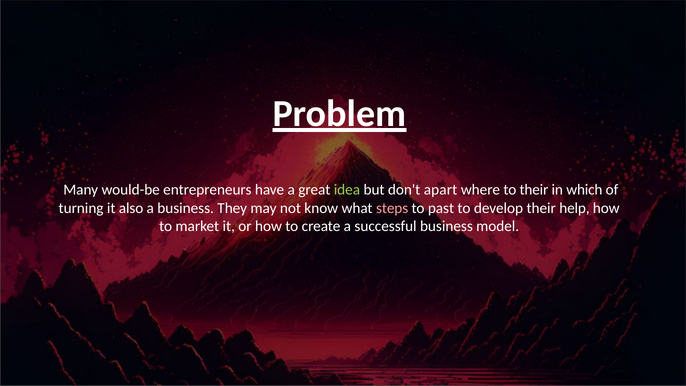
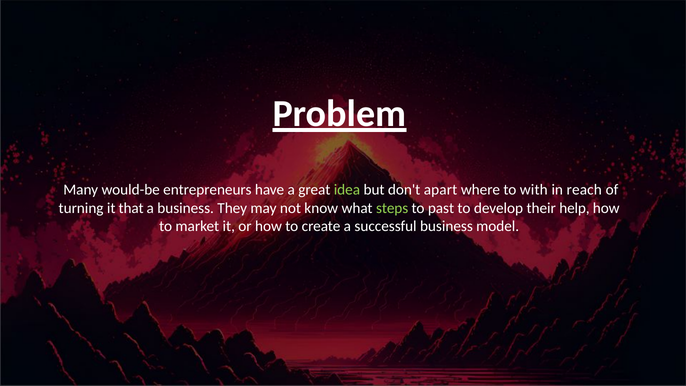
to their: their -> with
which: which -> reach
also: also -> that
steps colour: pink -> light green
